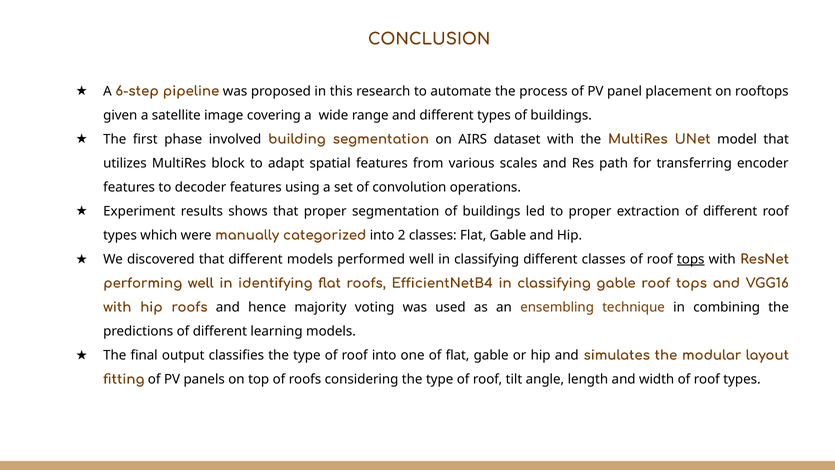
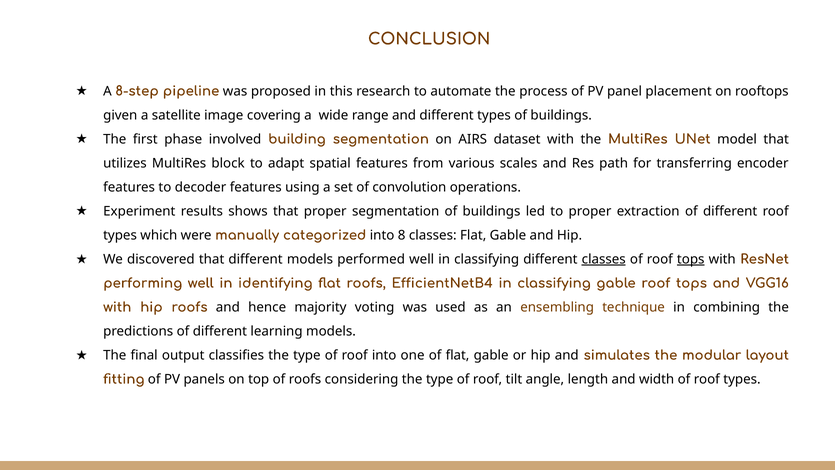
6-step: 6-step -> 8-step
2: 2 -> 8
classes at (604, 259) underline: none -> present
